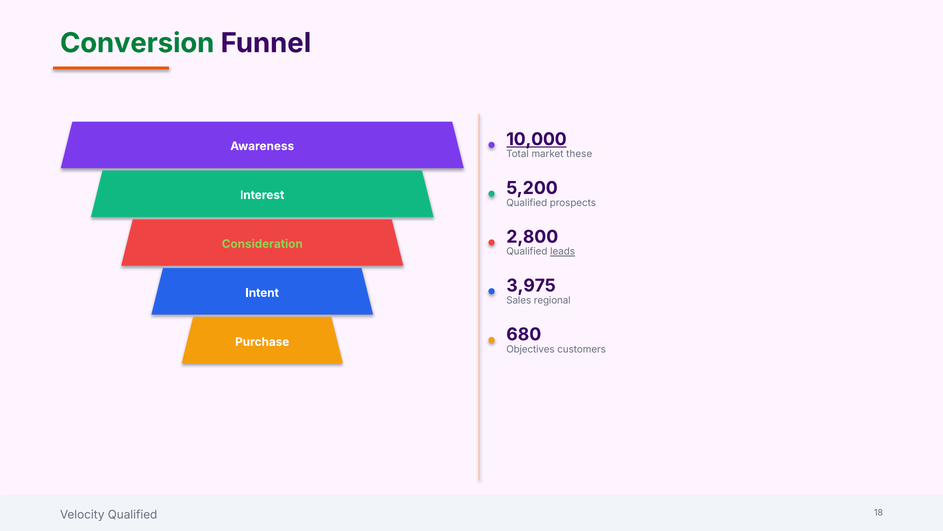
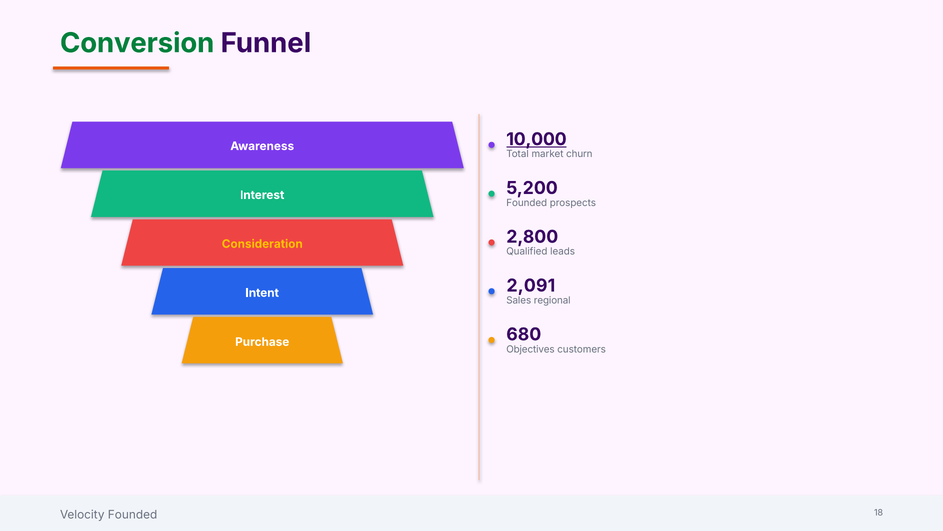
these: these -> churn
Qualified at (527, 203): Qualified -> Founded
Consideration colour: light green -> yellow
leads underline: present -> none
3,975: 3,975 -> 2,091
Velocity Qualified: Qualified -> Founded
